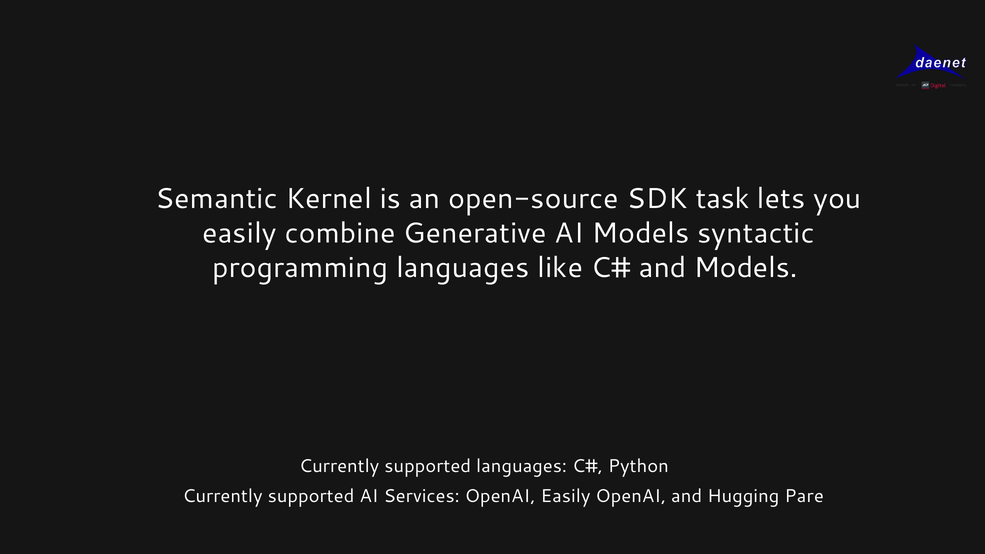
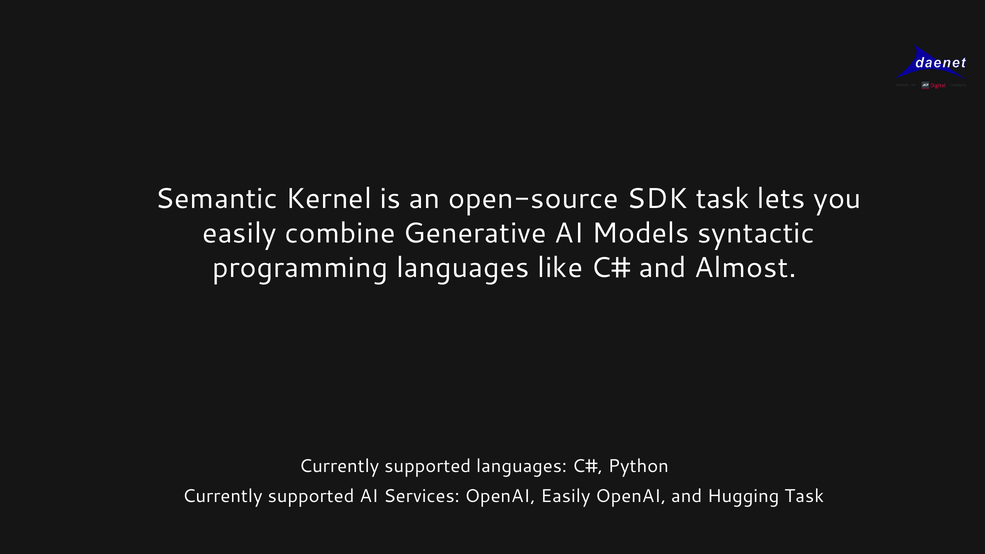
and Models: Models -> Almost
Hugging Pare: Pare -> Task
